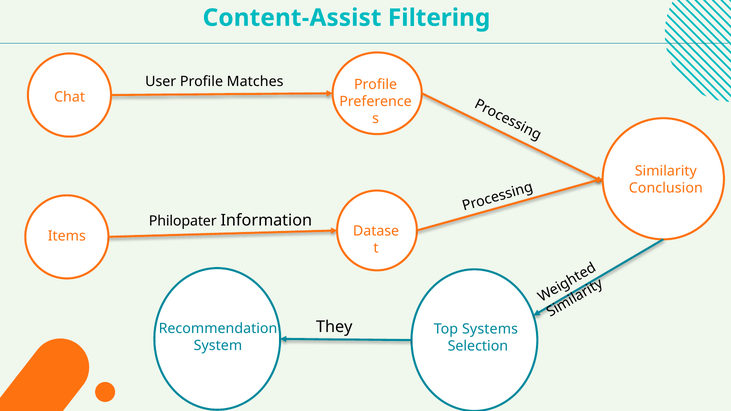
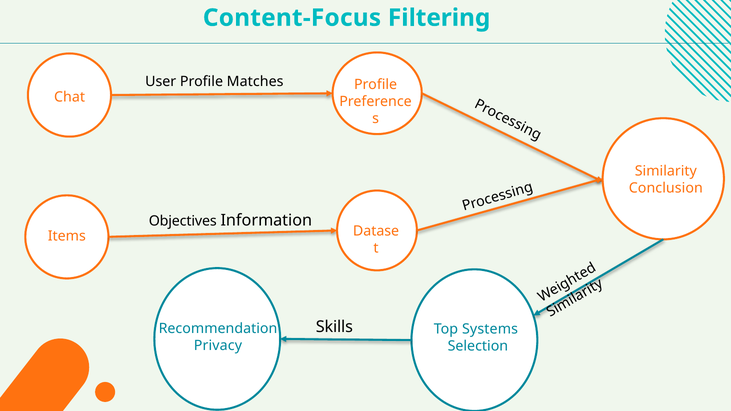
Content-Assist: Content-Assist -> Content-Focus
Philopater: Philopater -> Objectives
They: They -> Skills
System: System -> Privacy
